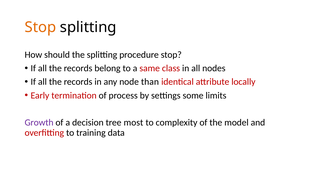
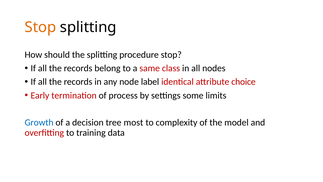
than: than -> label
locally: locally -> choice
Growth colour: purple -> blue
